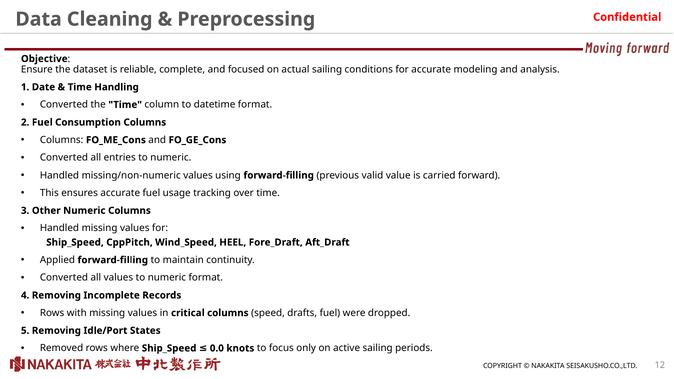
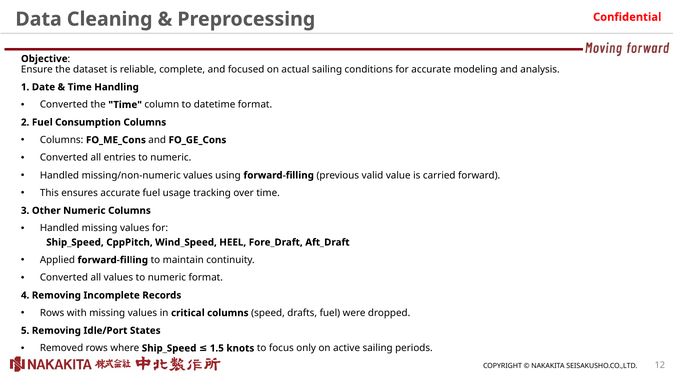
0.0: 0.0 -> 1.5
